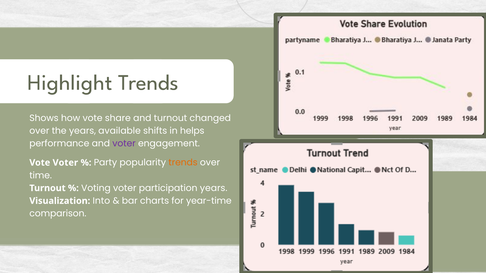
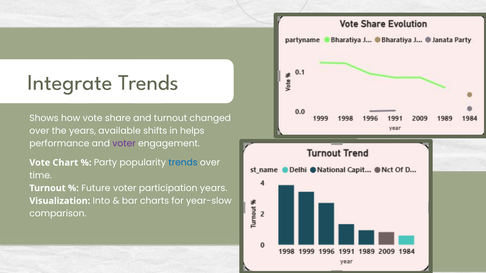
Highlight: Highlight -> Integrate
Vote Voter: Voter -> Chart
trends at (183, 163) colour: orange -> blue
Voting: Voting -> Future
year-time: year-time -> year-slow
